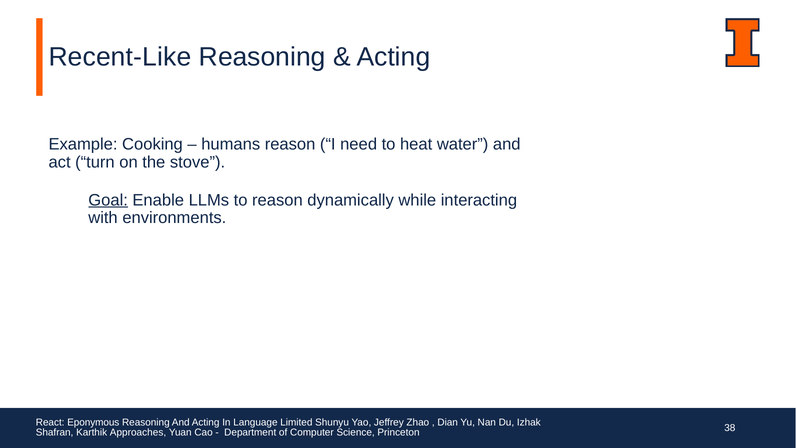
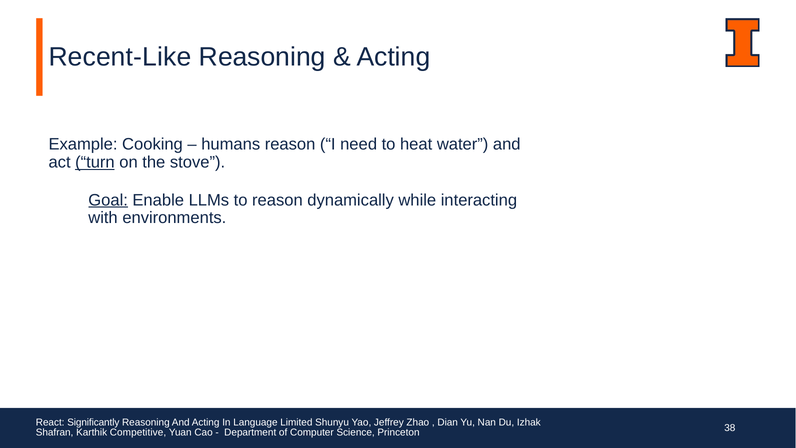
turn underline: none -> present
Eponymous: Eponymous -> Significantly
Approaches: Approaches -> Competitive
